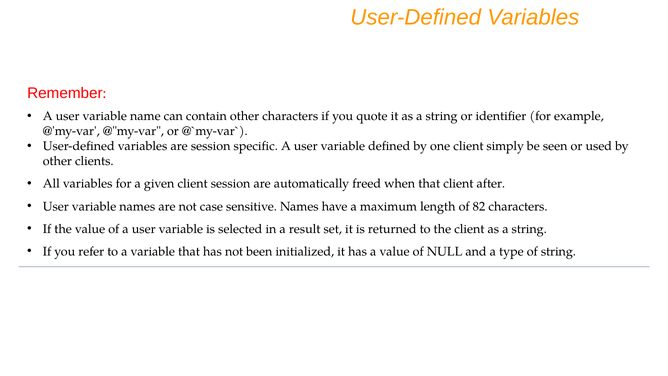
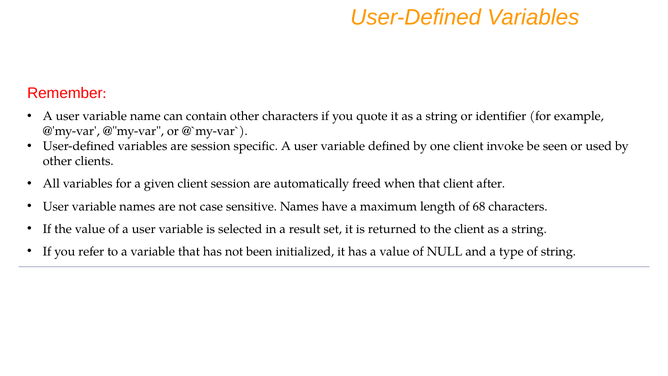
simply: simply -> invoke
82: 82 -> 68
